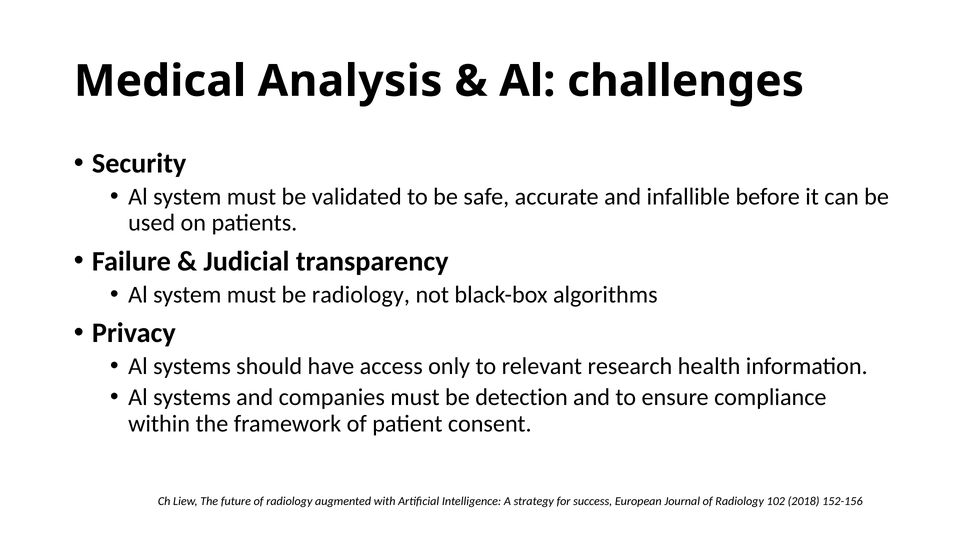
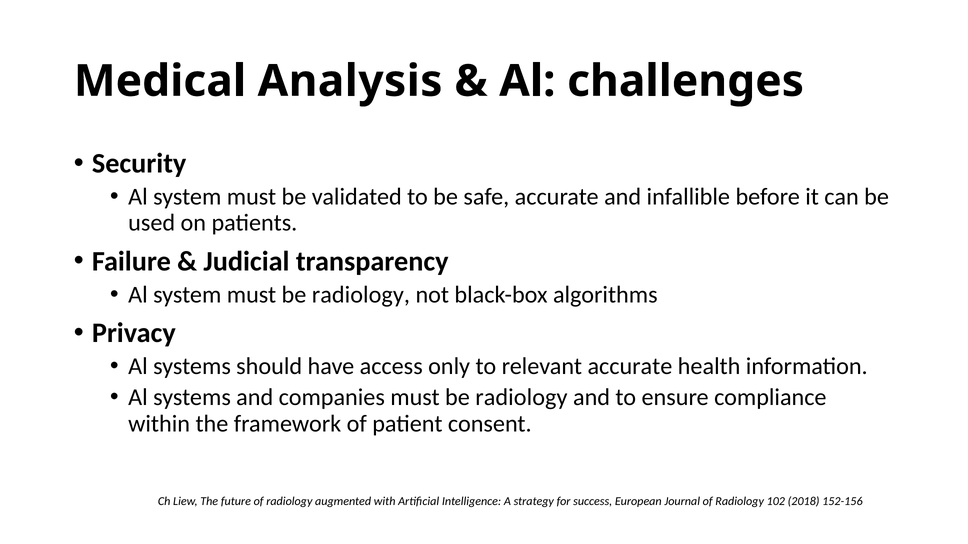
relevant research: research -> accurate
companies must be detection: detection -> radiology
